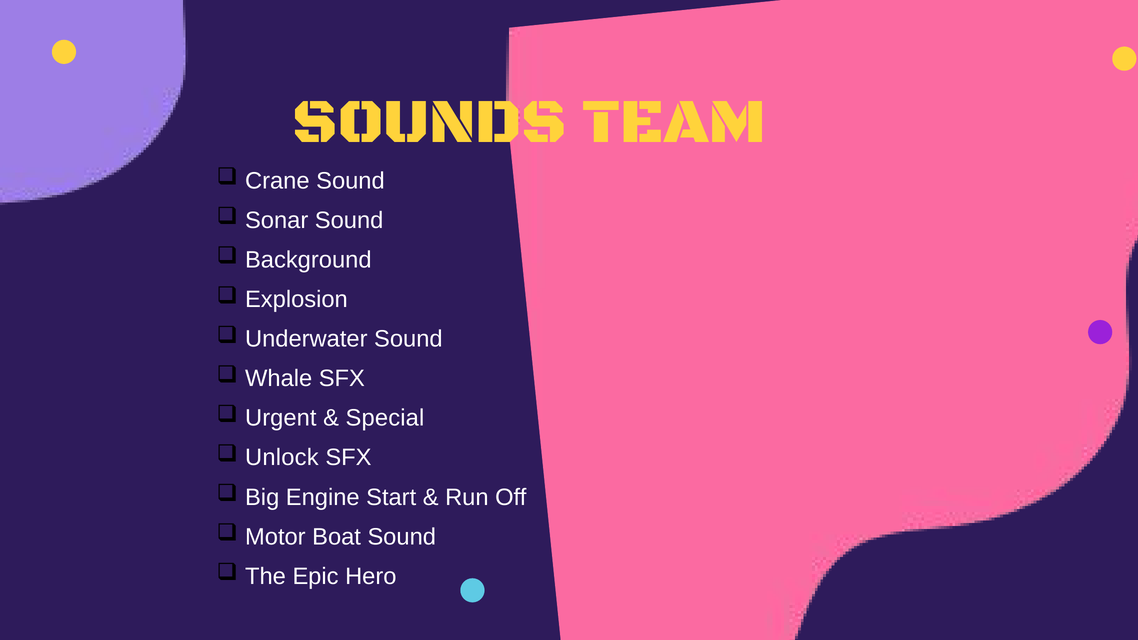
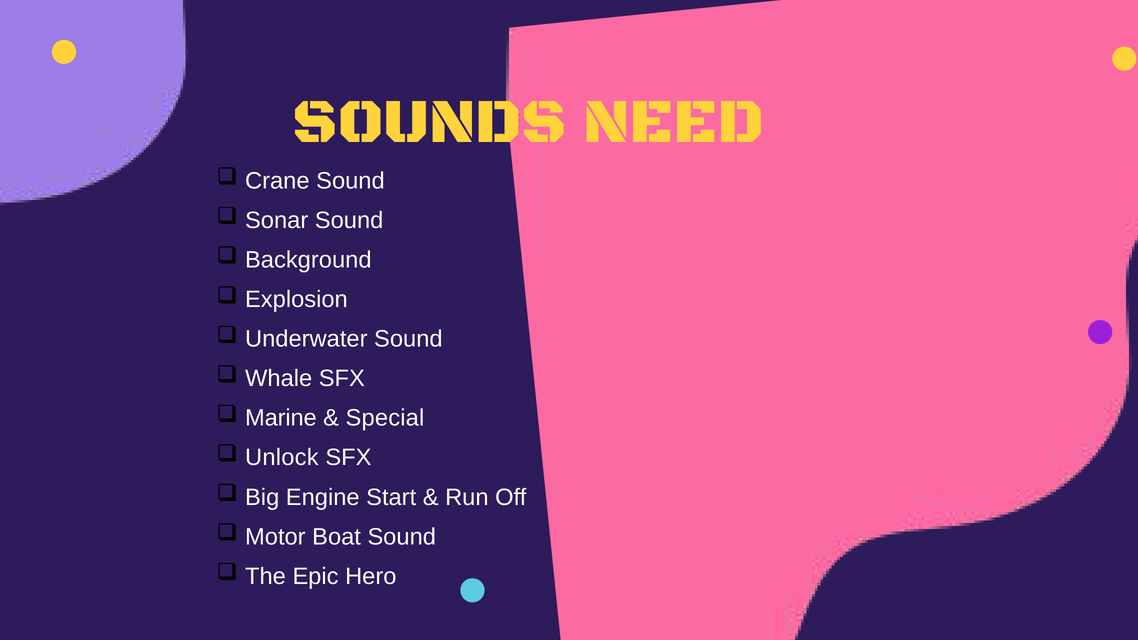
TEAM: TEAM -> NEED
Urgent: Urgent -> Marine
